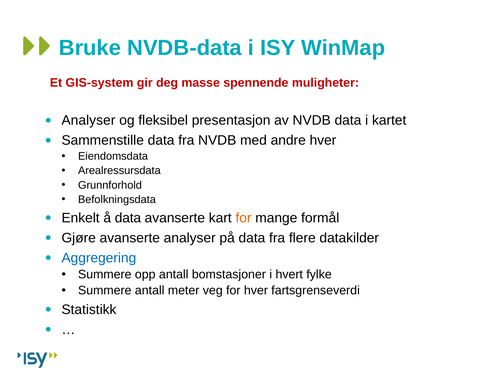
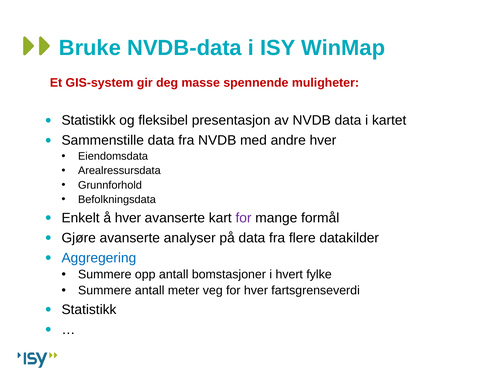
Analyser at (88, 121): Analyser -> Statistikk
å data: data -> hver
for at (244, 218) colour: orange -> purple
